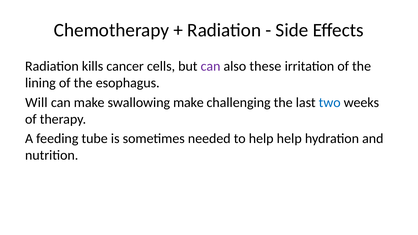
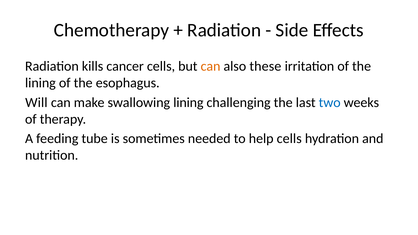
can at (211, 66) colour: purple -> orange
swallowing make: make -> lining
help help: help -> cells
